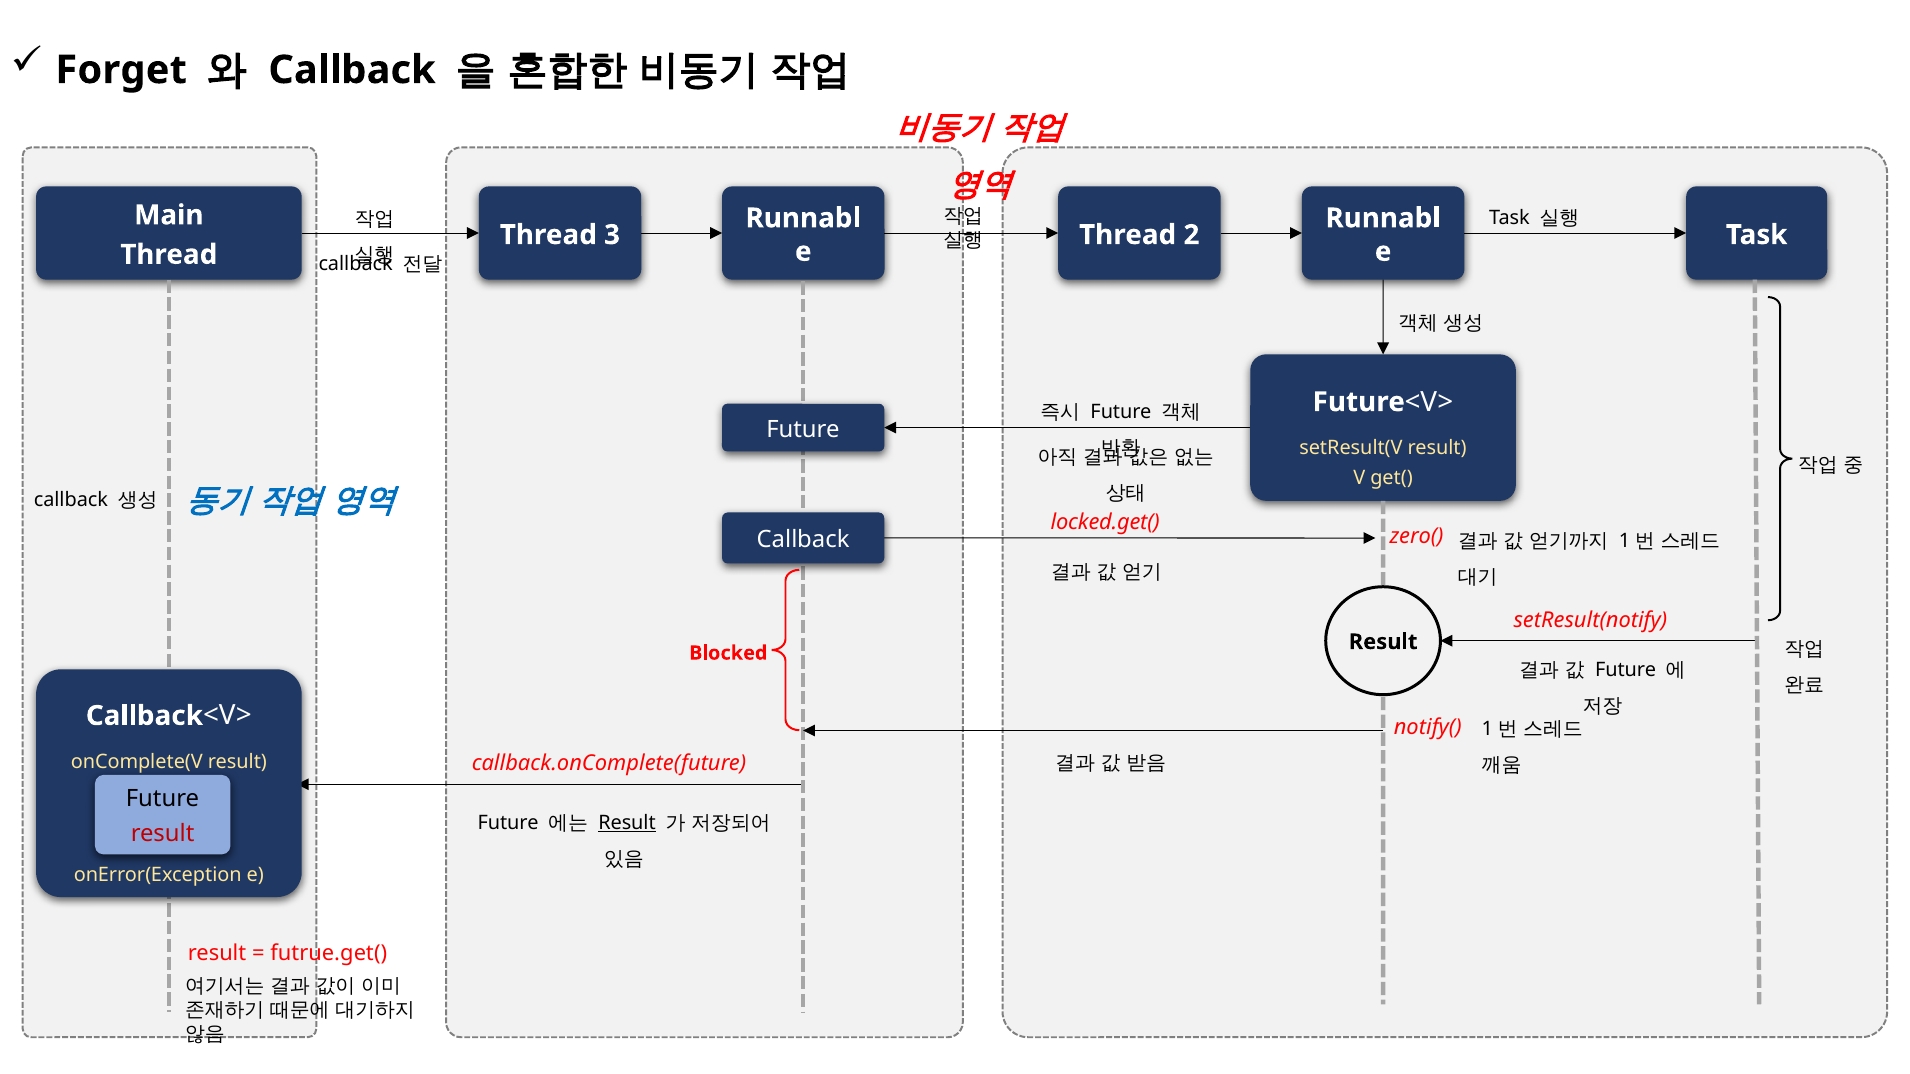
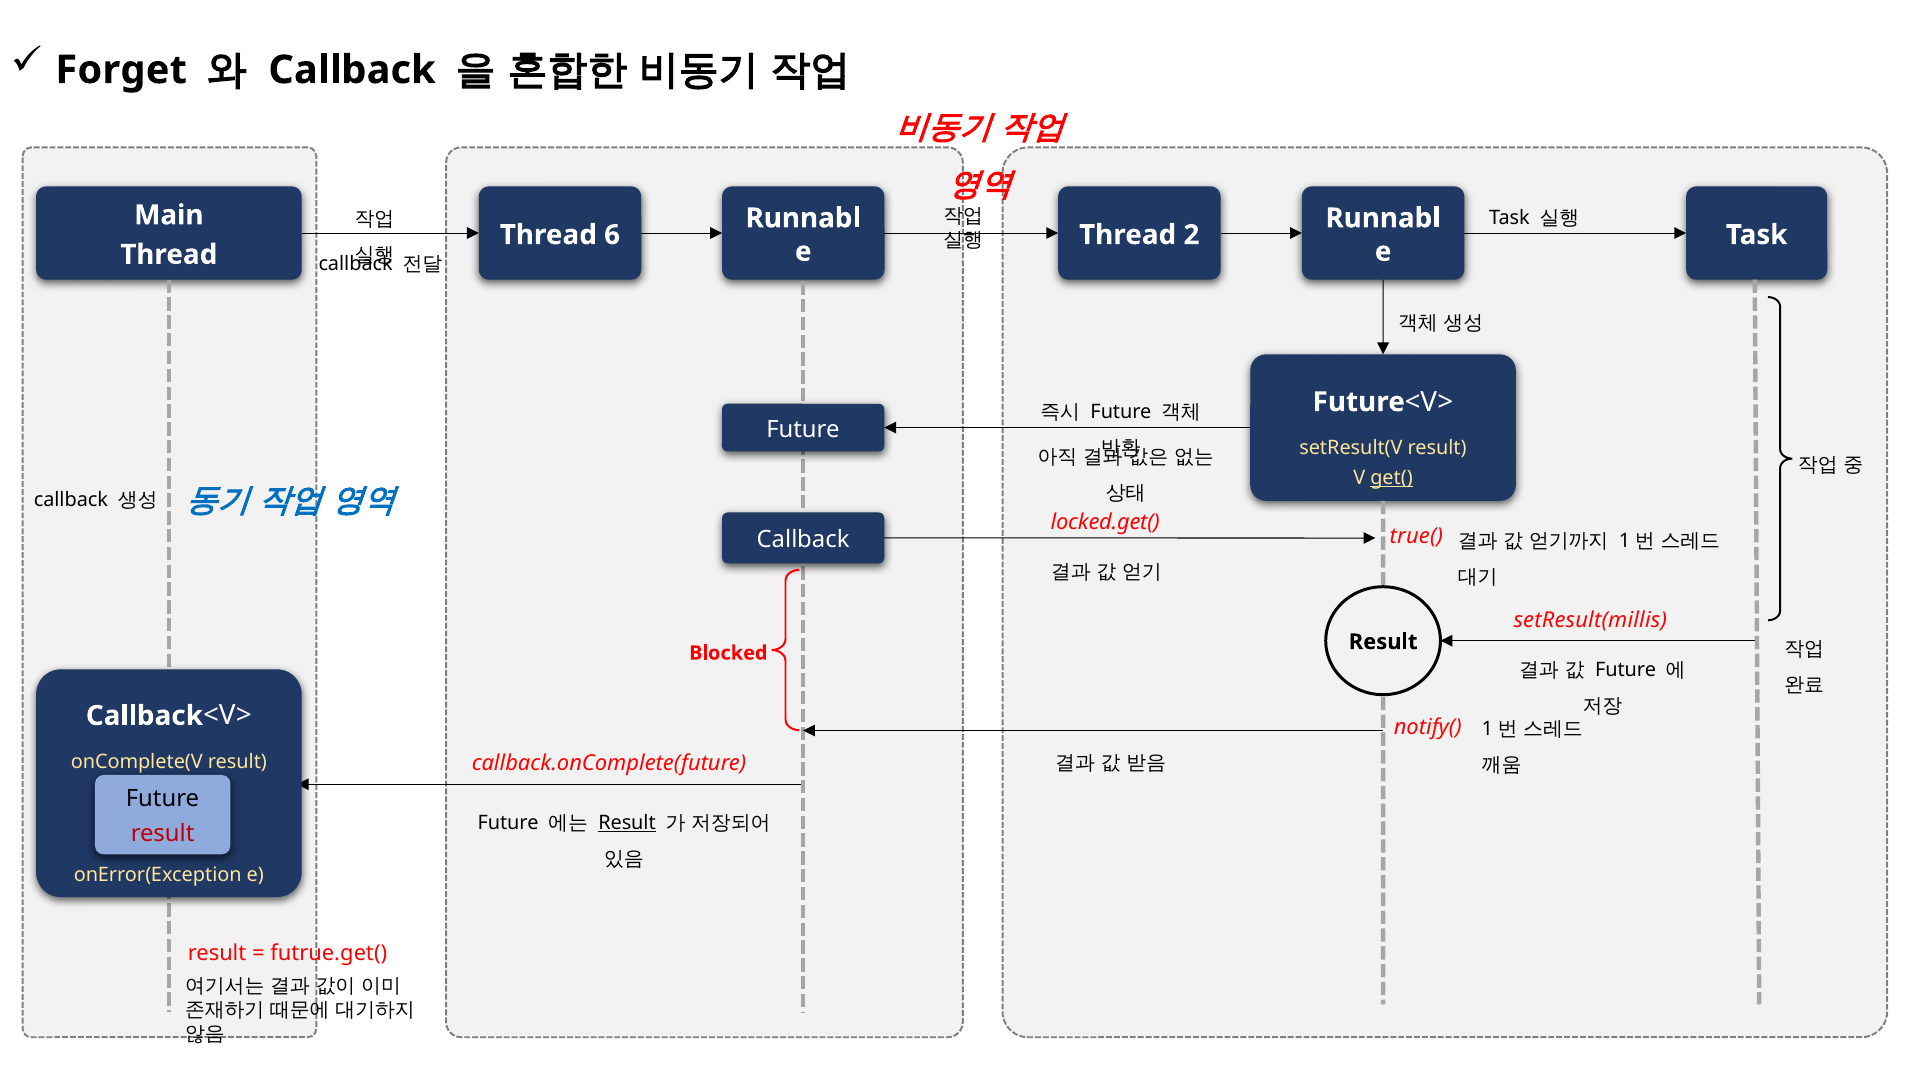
3: 3 -> 6
get( underline: none -> present
zero(: zero( -> true(
setResult(notify: setResult(notify -> setResult(millis
